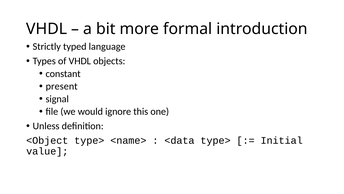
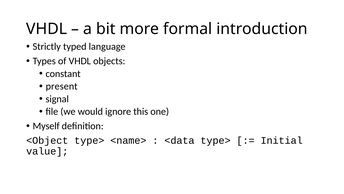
Unless: Unless -> Myself
